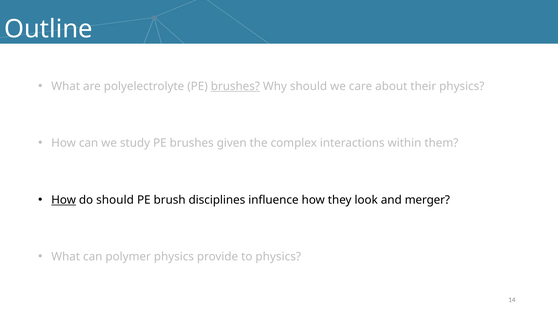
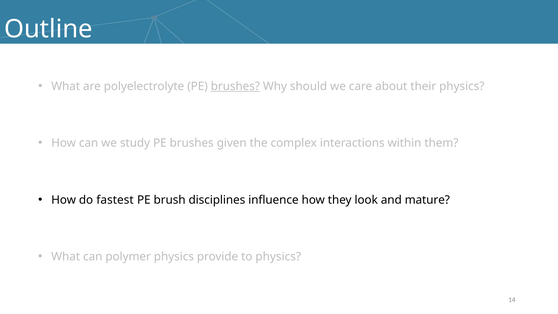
How at (64, 200) underline: present -> none
do should: should -> fastest
merger: merger -> mature
